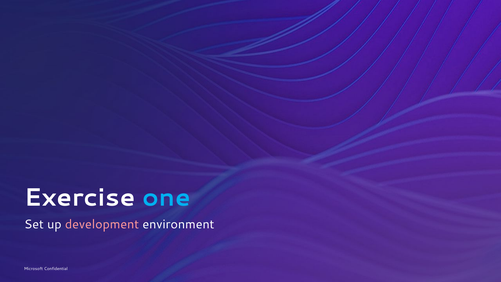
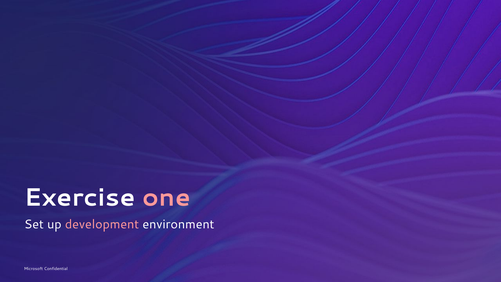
one colour: light blue -> pink
